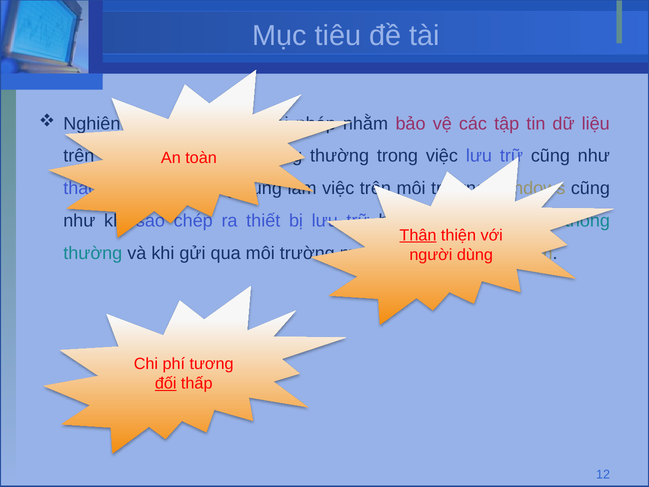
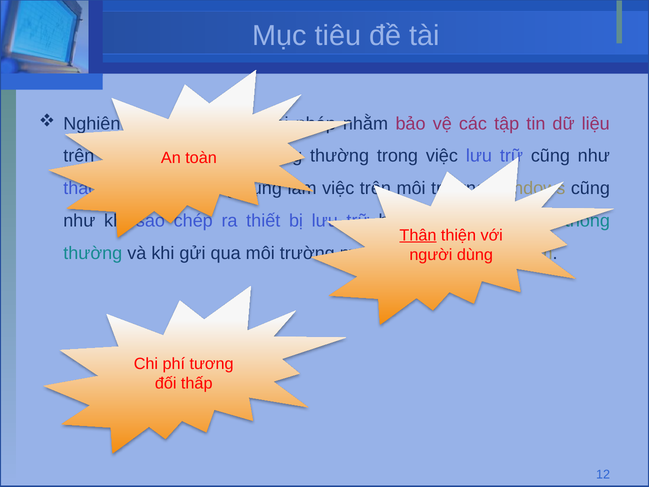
đối underline: present -> none
